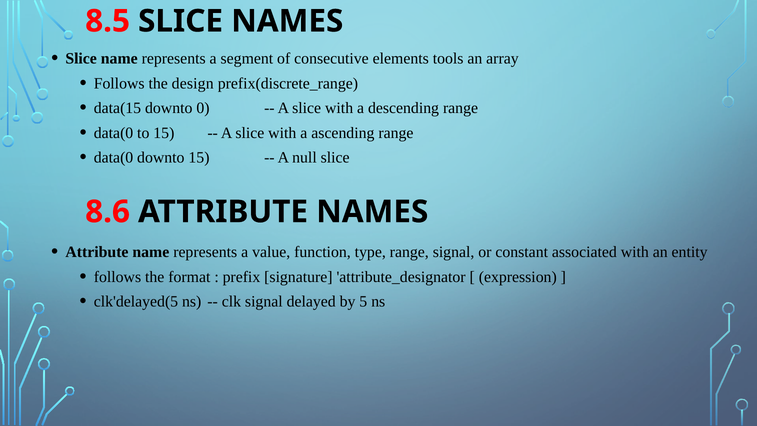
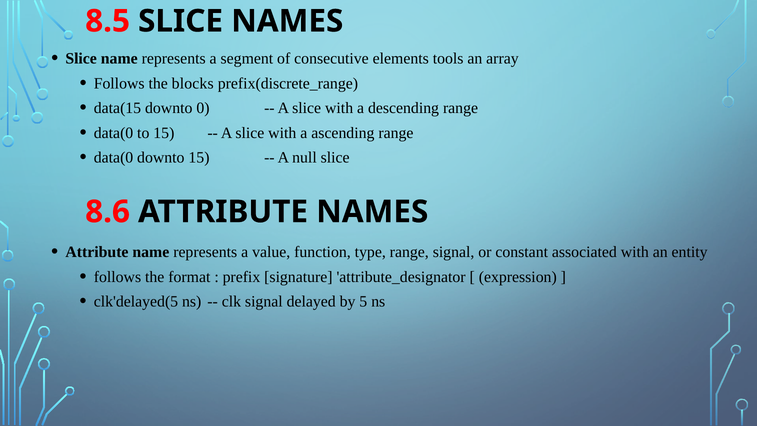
design: design -> blocks
